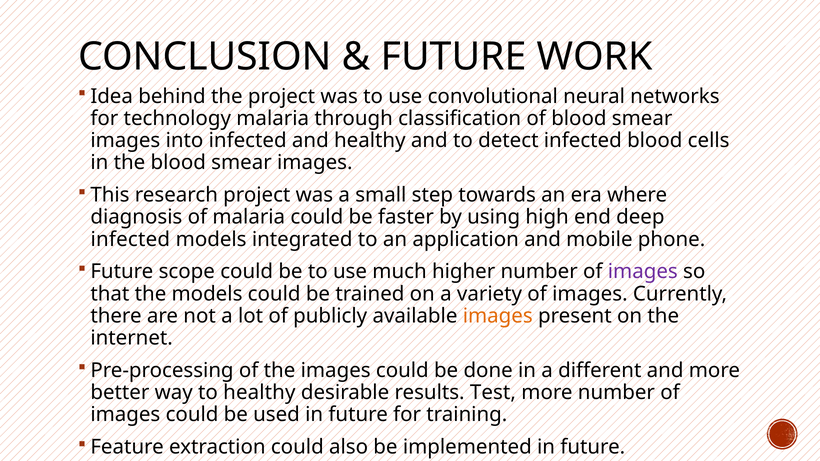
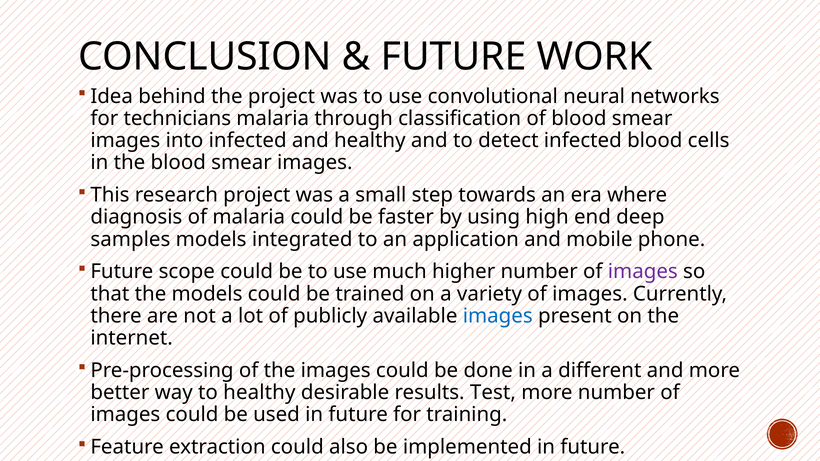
technology: technology -> technicians
infected at (130, 239): infected -> samples
images at (498, 316) colour: orange -> blue
